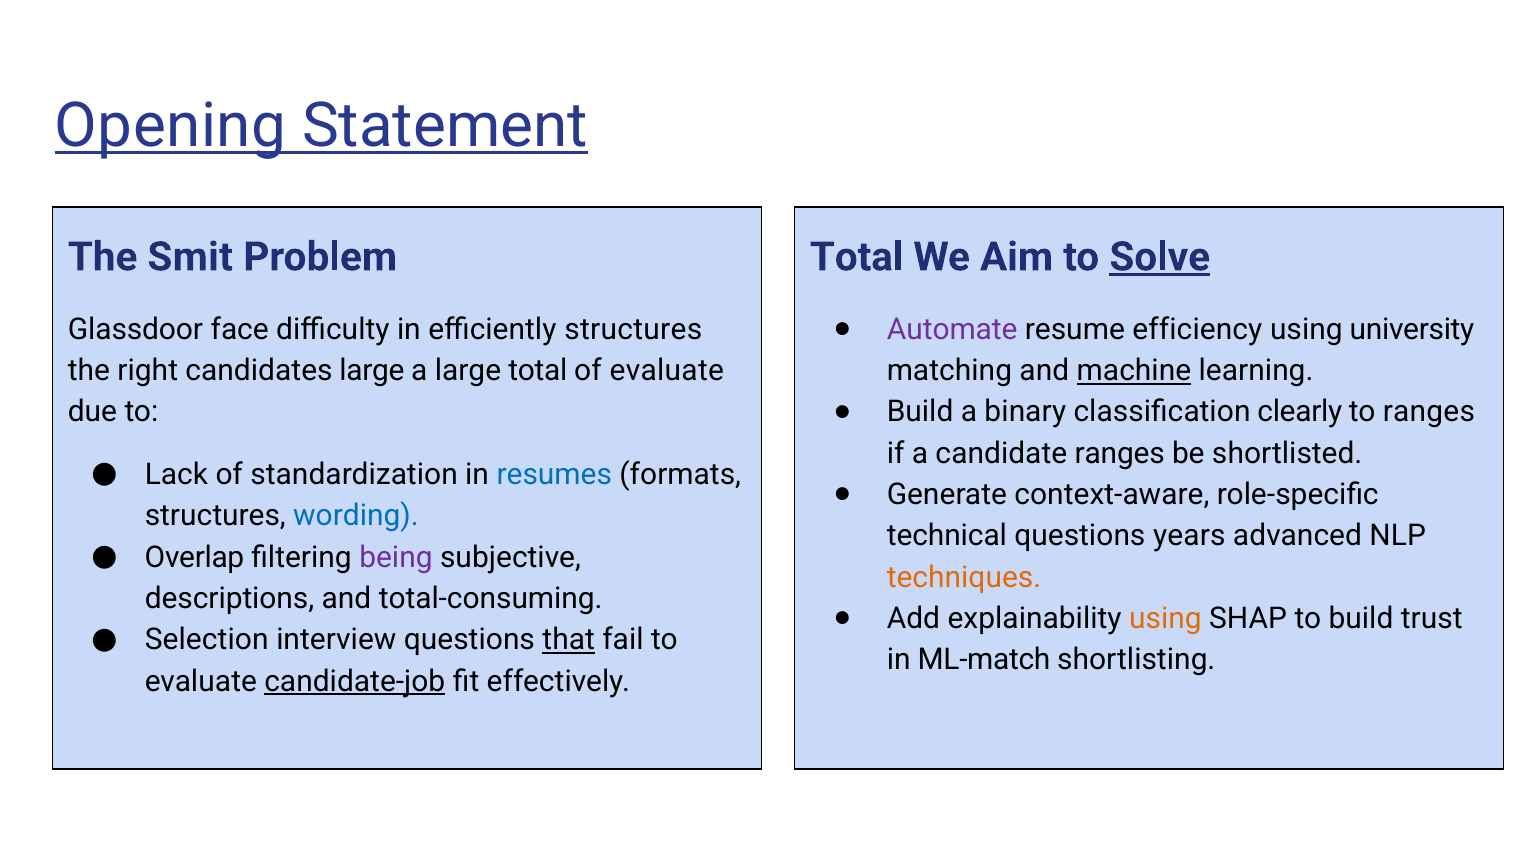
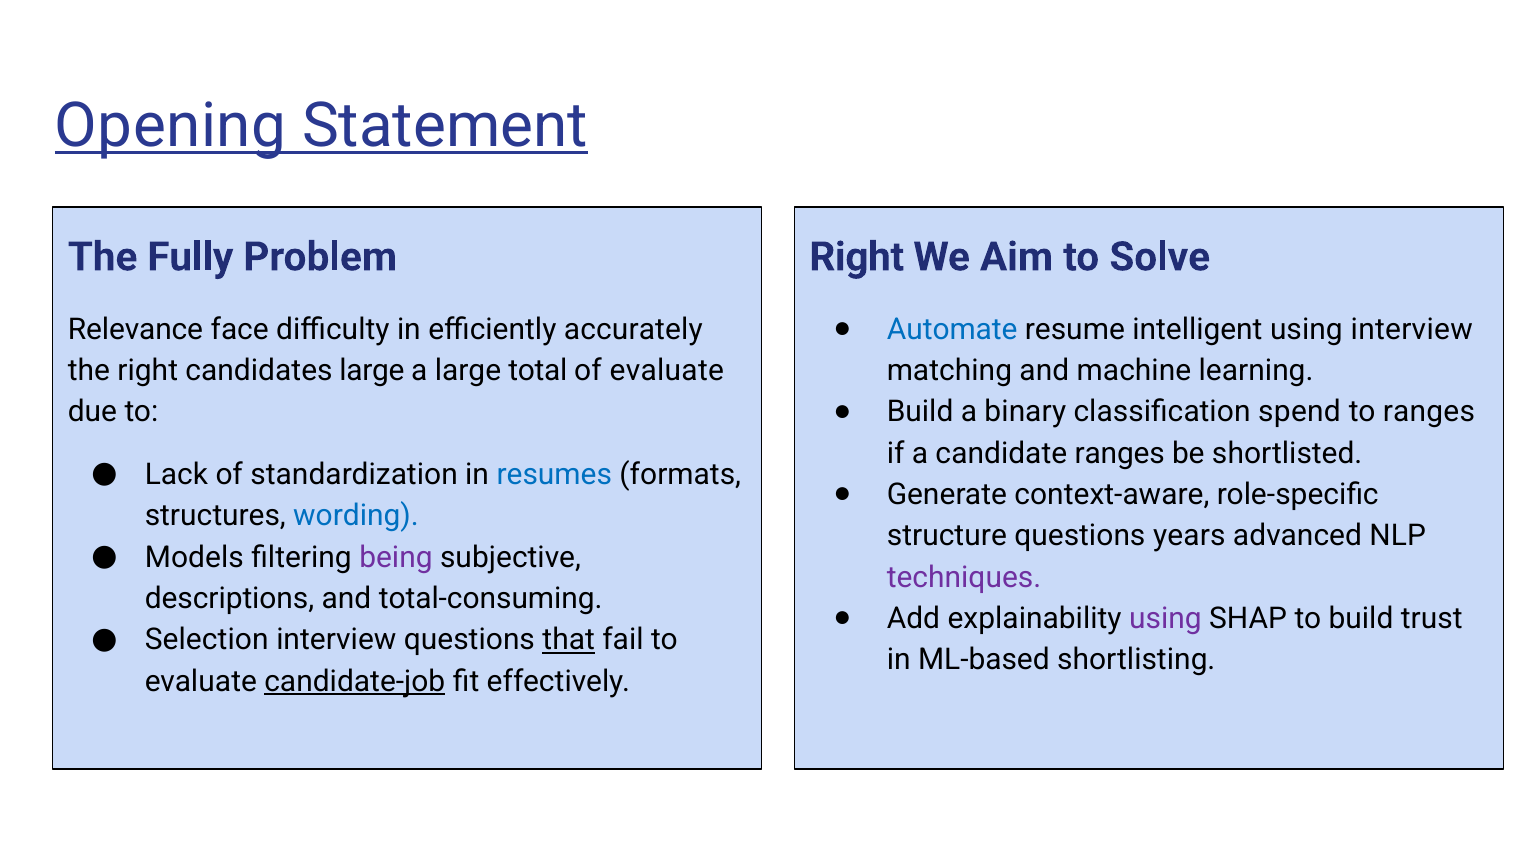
Smit: Smit -> Fully
Total at (857, 257): Total -> Right
Solve underline: present -> none
Automate colour: purple -> blue
efficiency: efficiency -> intelligent
using university: university -> interview
Glassdoor: Glassdoor -> Relevance
efficiently structures: structures -> accurately
machine underline: present -> none
clearly: clearly -> spend
technical: technical -> structure
Overlap: Overlap -> Models
techniques colour: orange -> purple
using at (1165, 618) colour: orange -> purple
ML-match: ML-match -> ML-based
